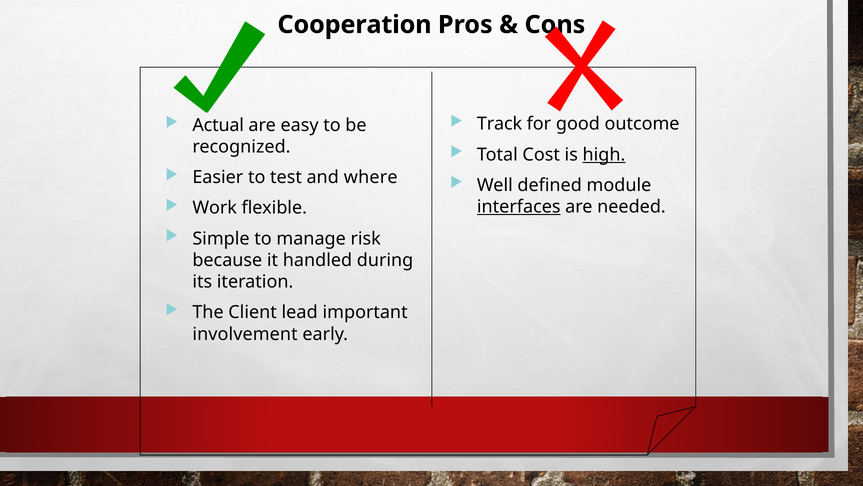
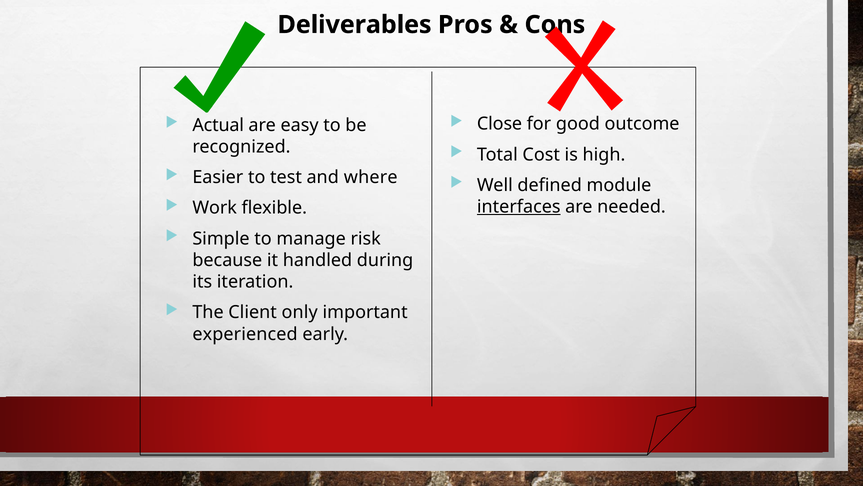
Cooperation: Cooperation -> Deliverables
Track: Track -> Close
high underline: present -> none
lead: lead -> only
involvement: involvement -> experienced
